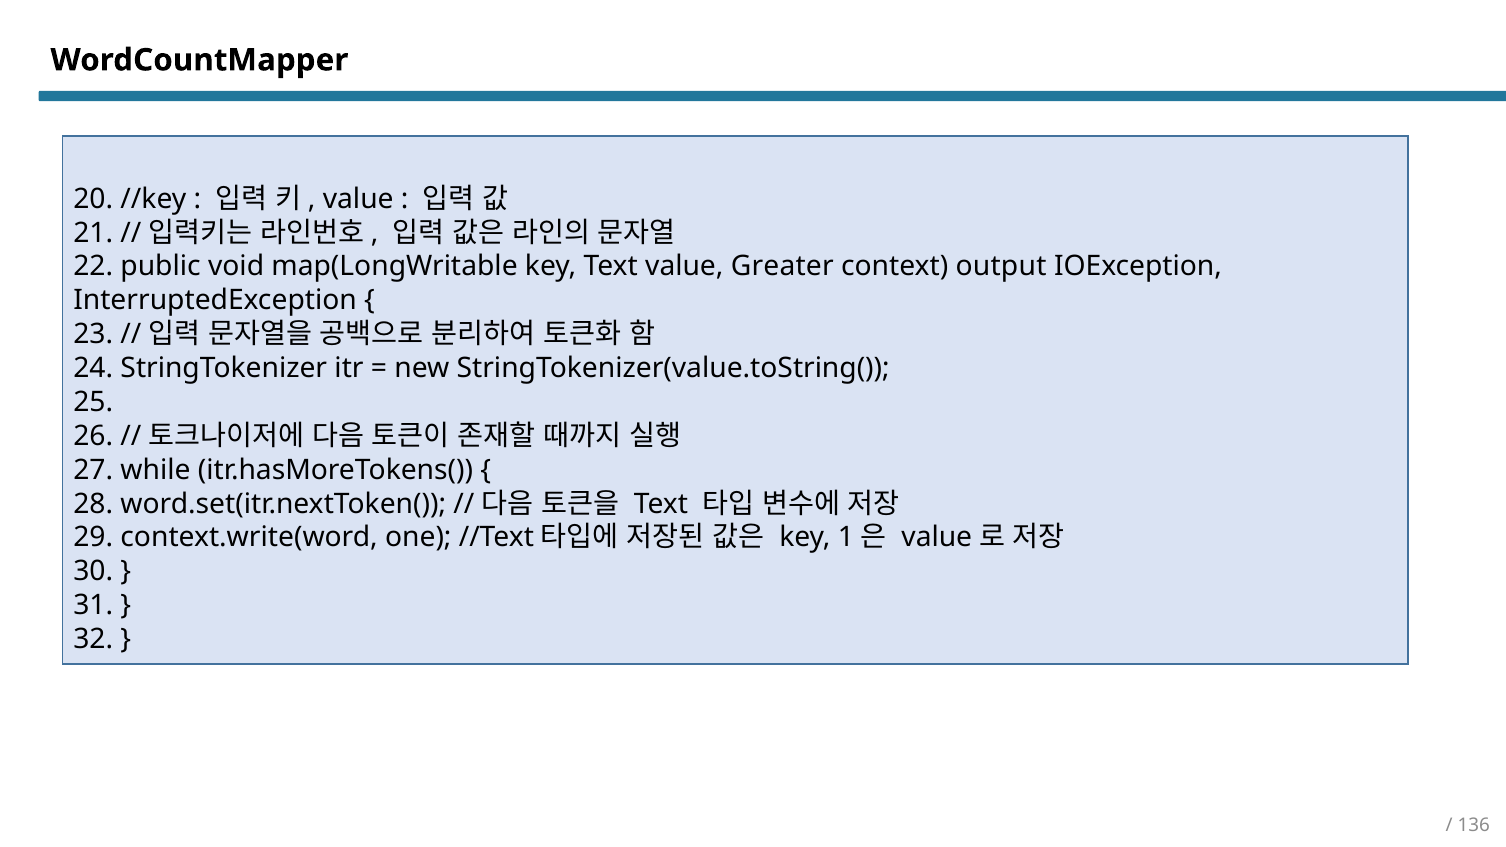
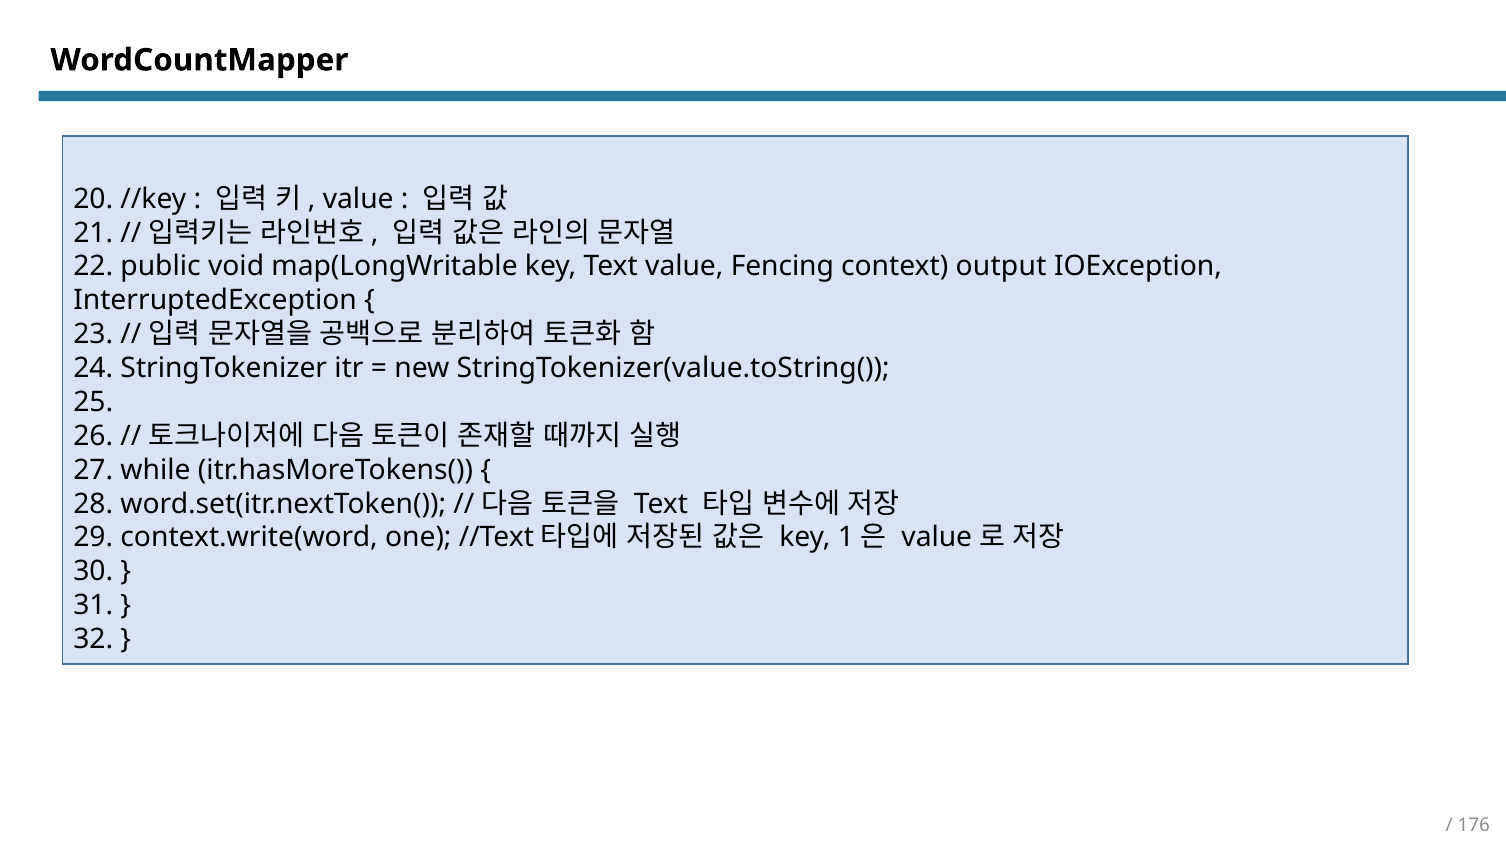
Greater: Greater -> Fencing
136: 136 -> 176
